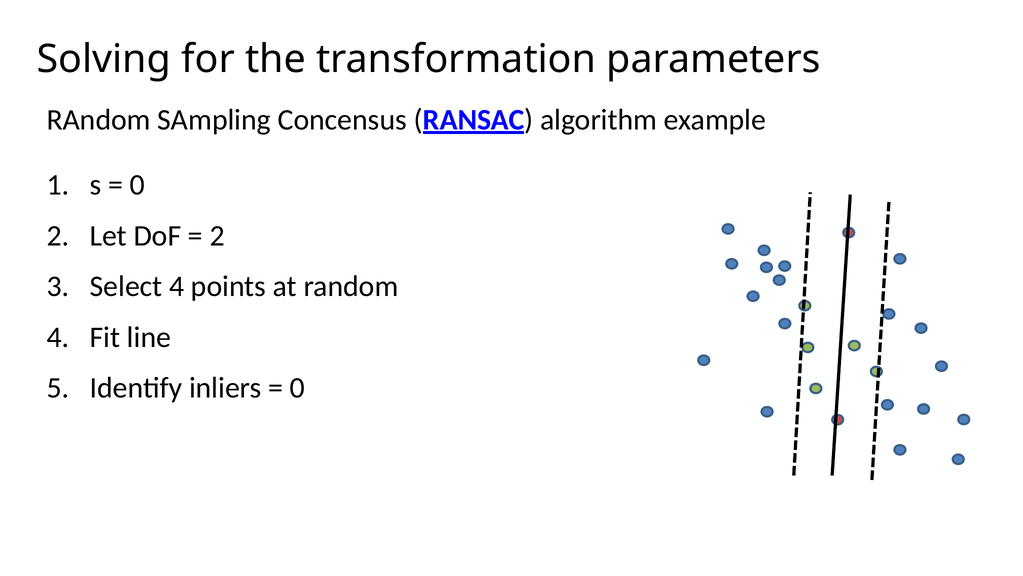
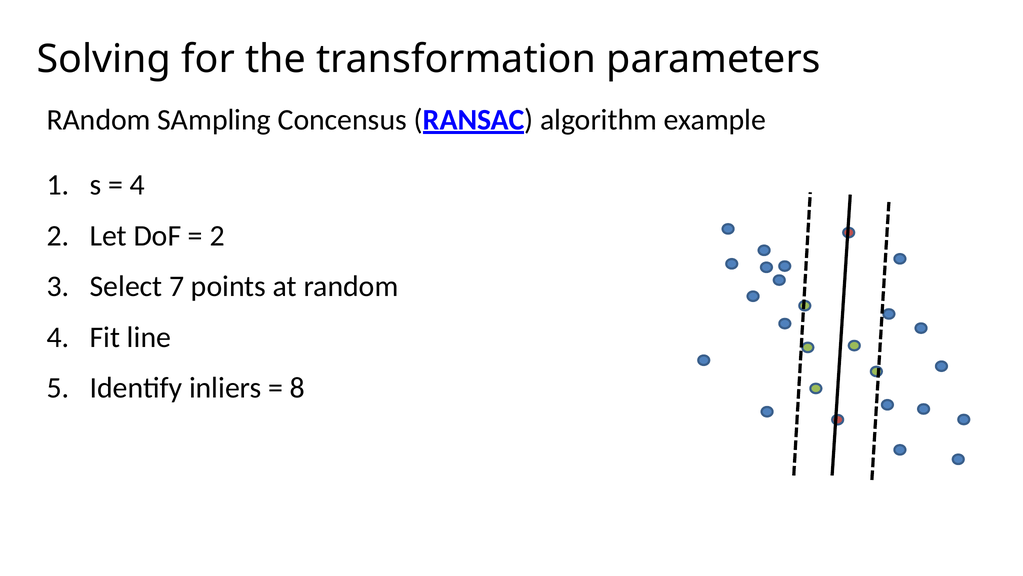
0 at (137, 185): 0 -> 4
Select 4: 4 -> 7
0 at (297, 388): 0 -> 8
